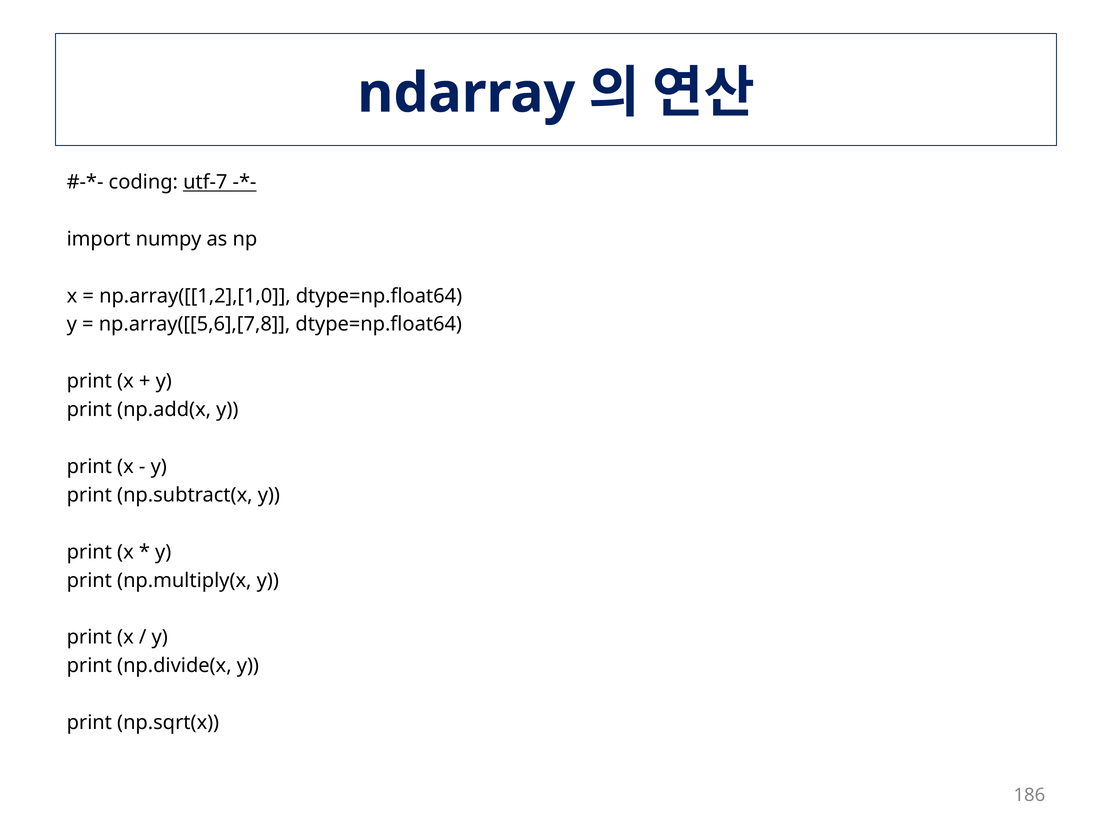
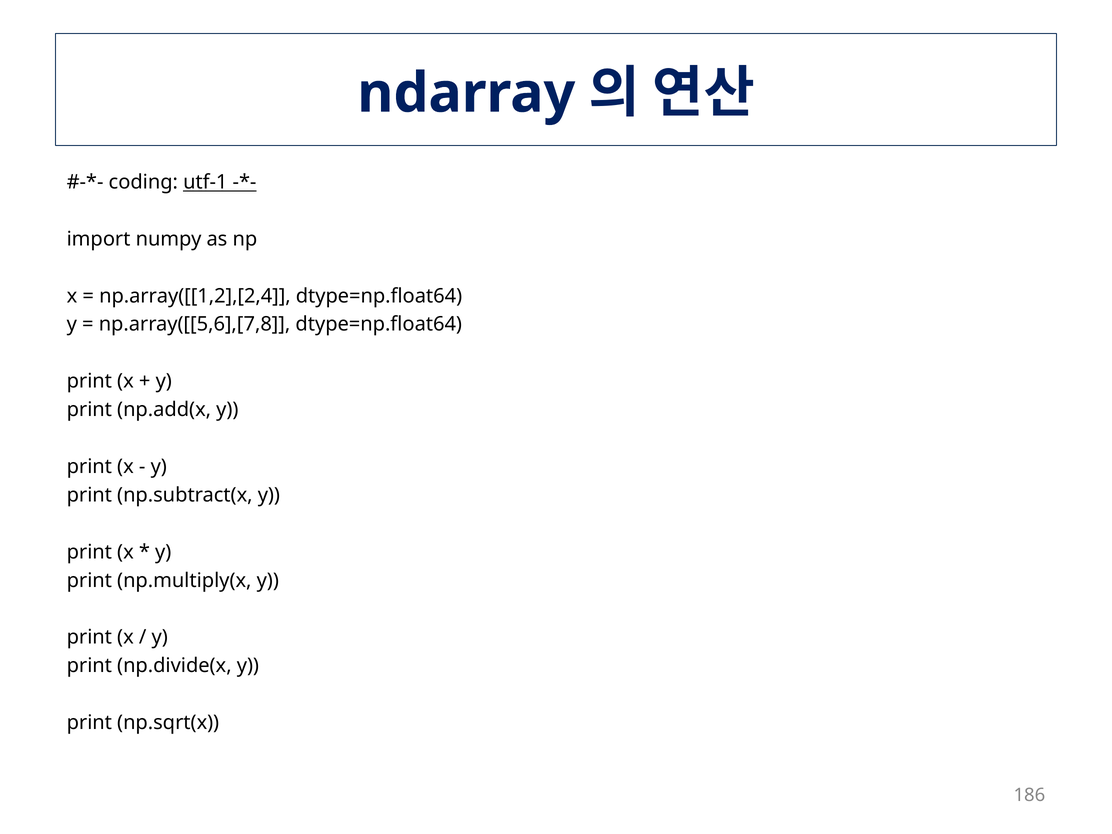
utf-7: utf-7 -> utf-1
np.array([[1,2],[1,0: np.array([[1,2],[1,0 -> np.array([[1,2],[2,4
